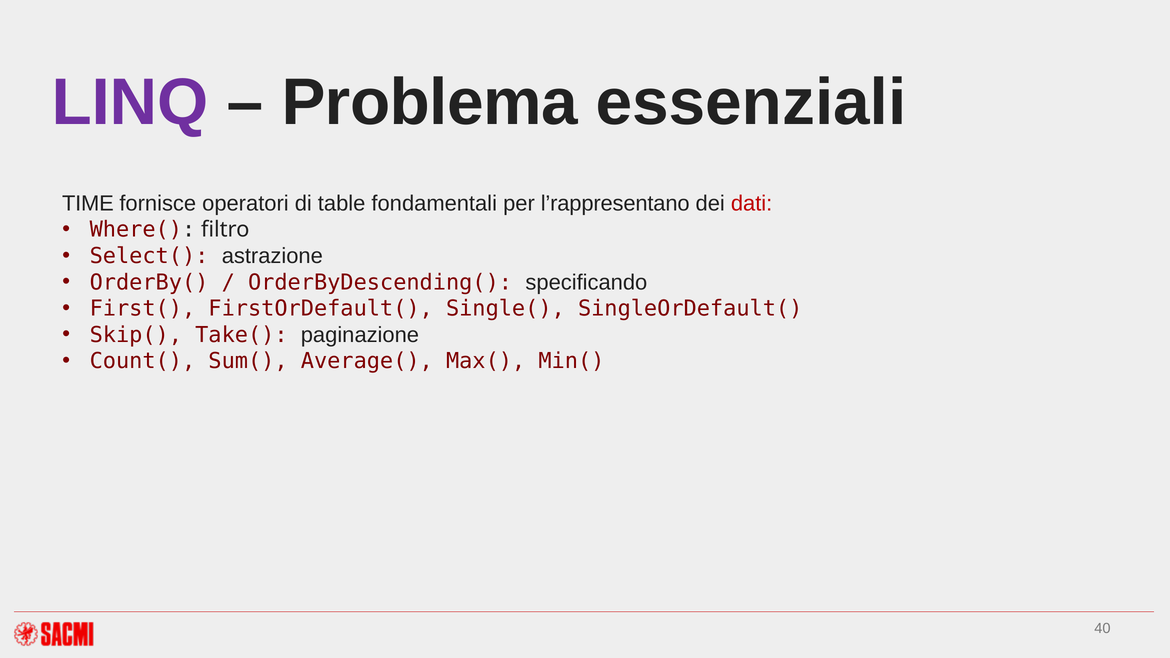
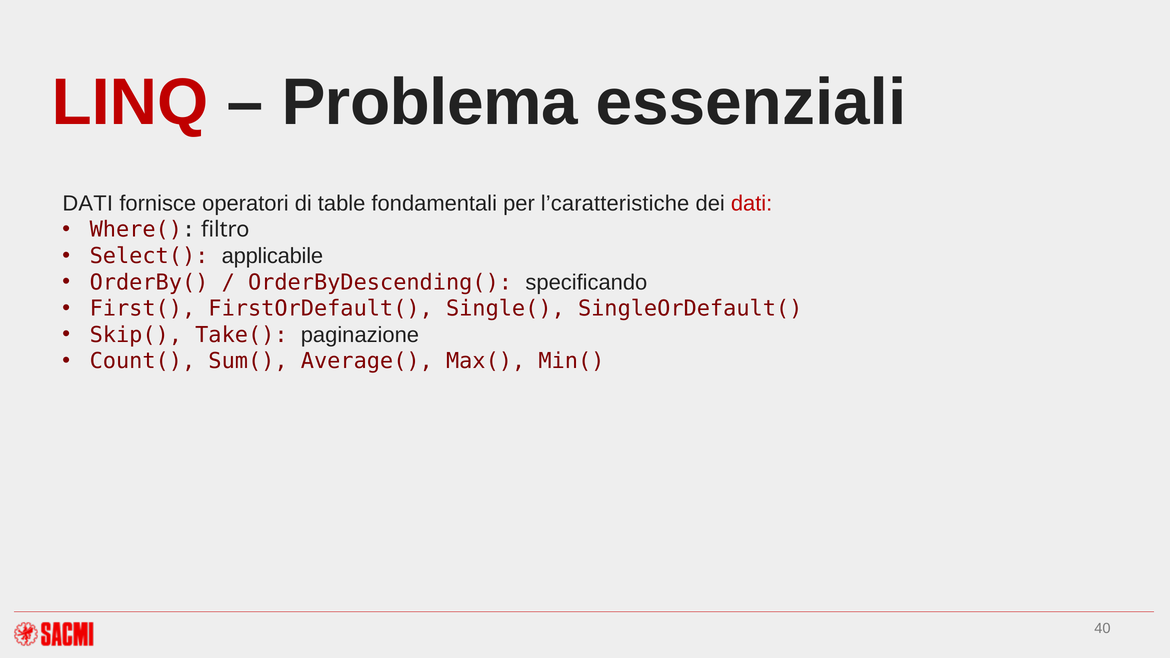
LINQ colour: purple -> red
TIME at (88, 203): TIME -> DATI
l’rappresentano: l’rappresentano -> l’caratteristiche
astrazione: astrazione -> applicabile
